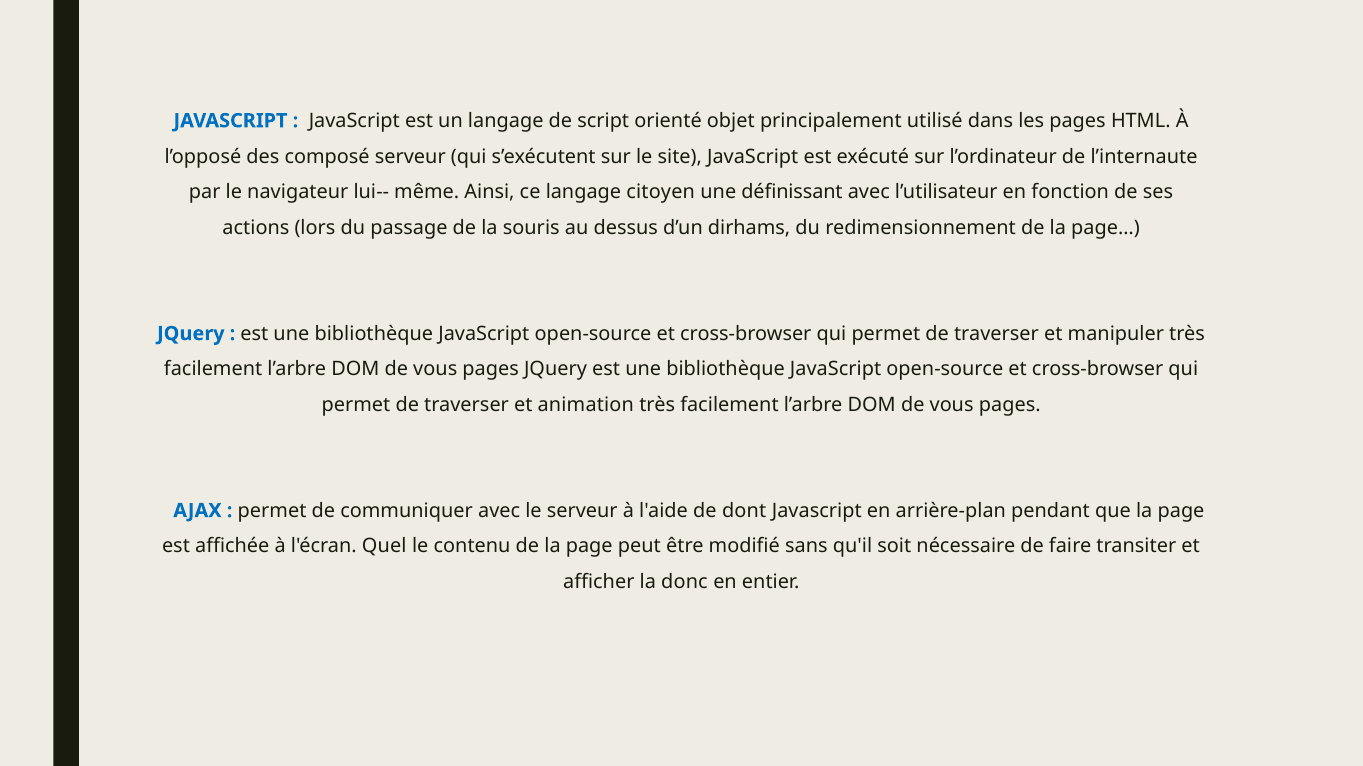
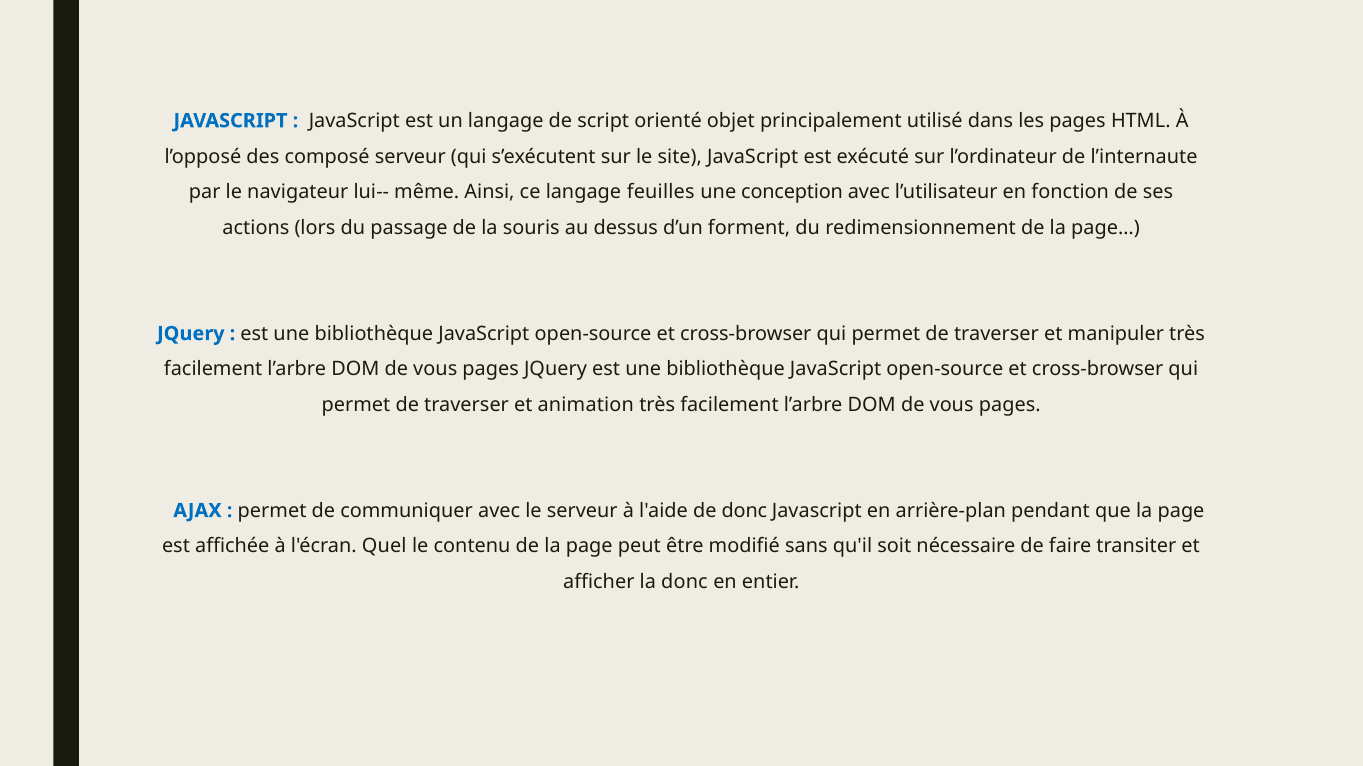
citoyen: citoyen -> feuilles
définissant: définissant -> conception
dirhams: dirhams -> forment
de dont: dont -> donc
